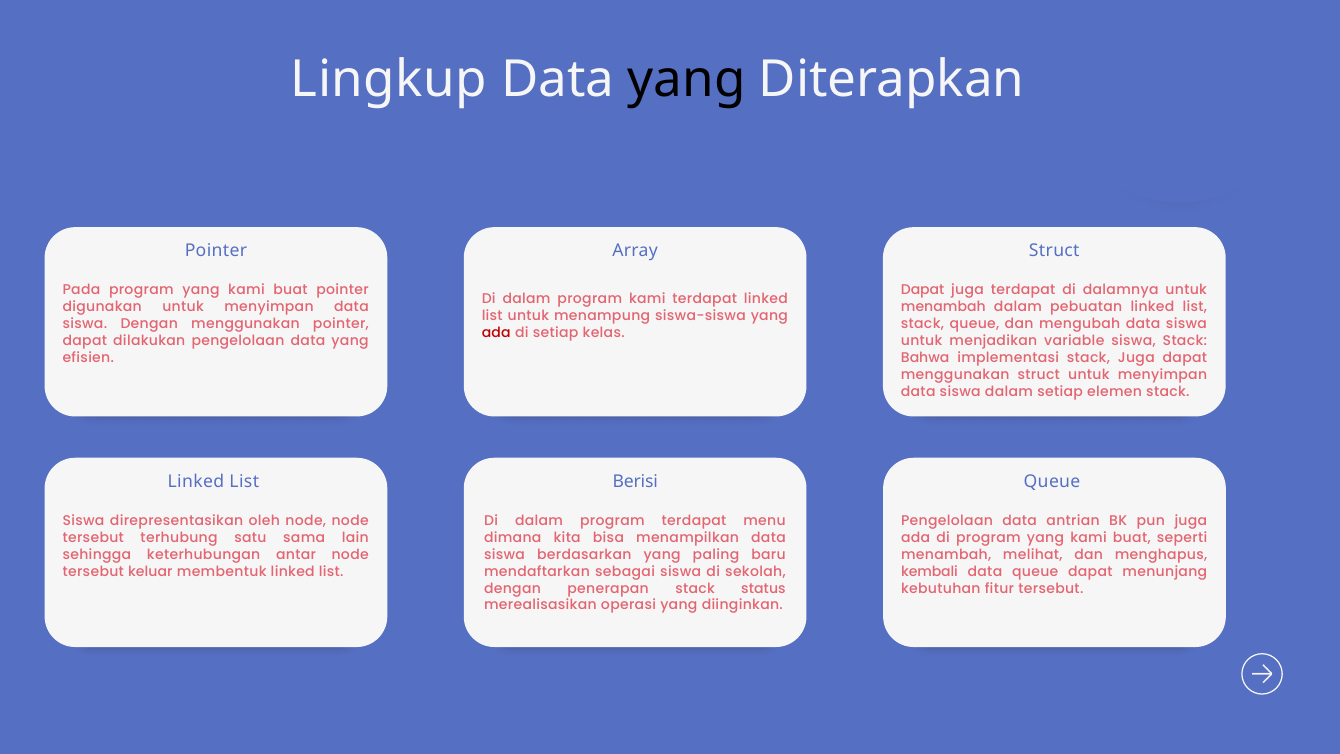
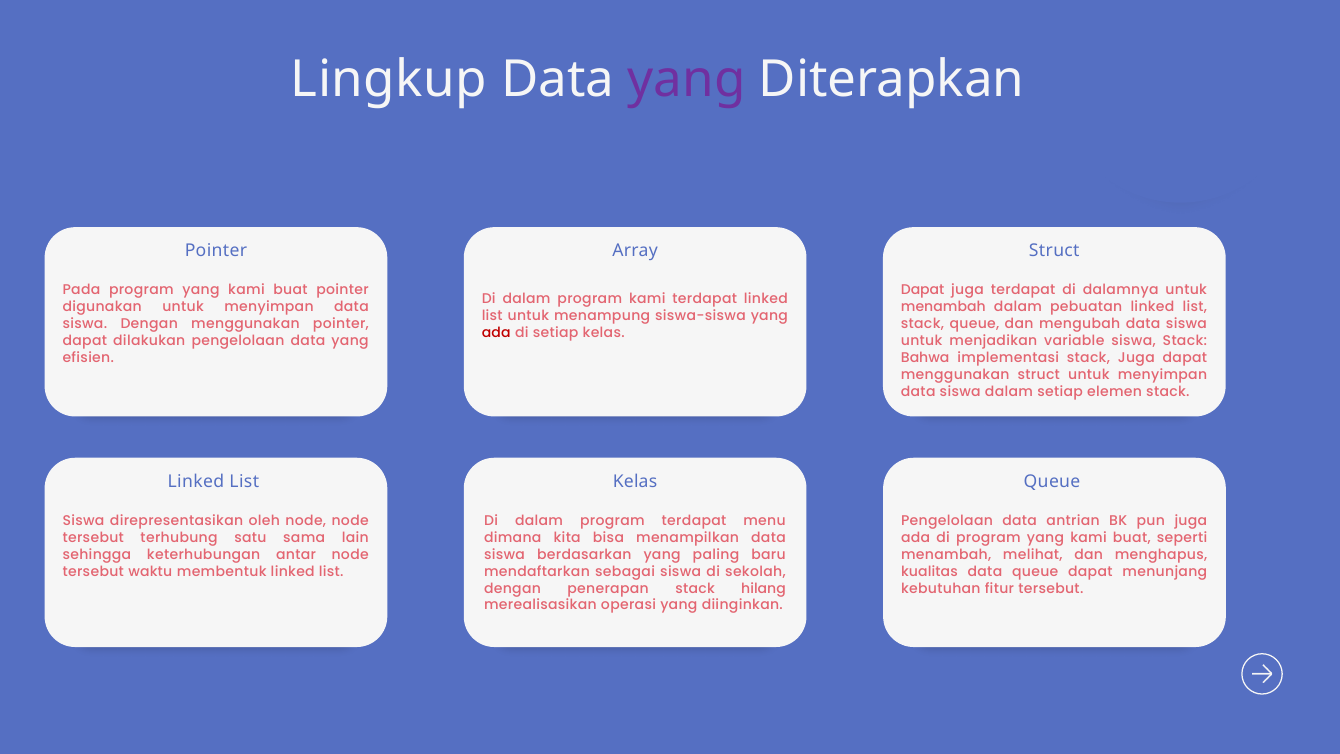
yang at (687, 79) colour: black -> purple
Berisi at (635, 481): Berisi -> Kelas
keluar: keluar -> waktu
kembali: kembali -> kualitas
status: status -> hilang
